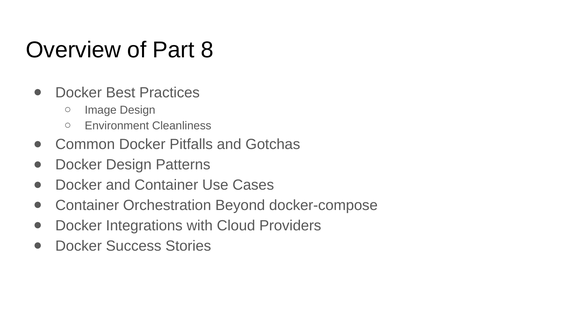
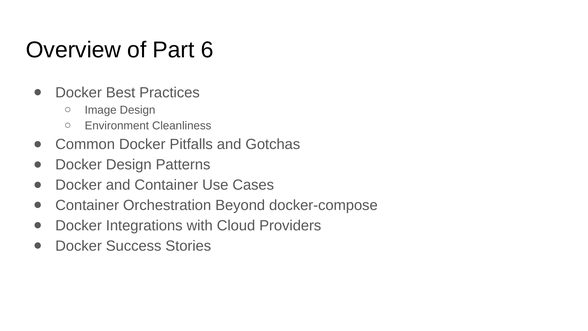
8: 8 -> 6
